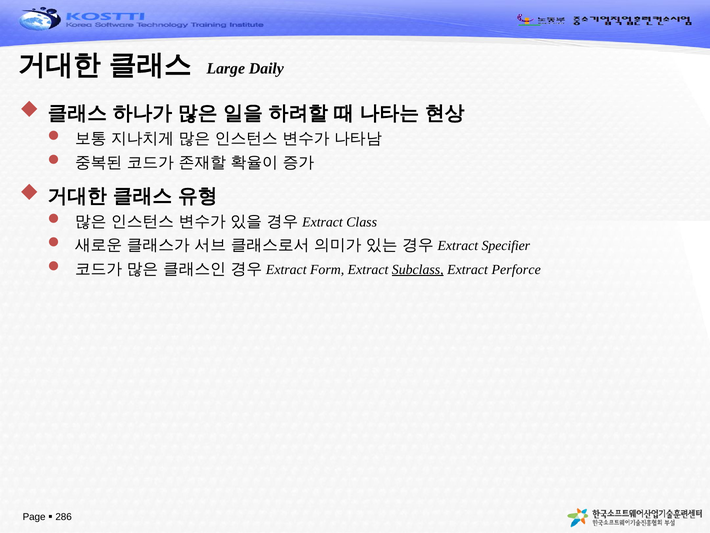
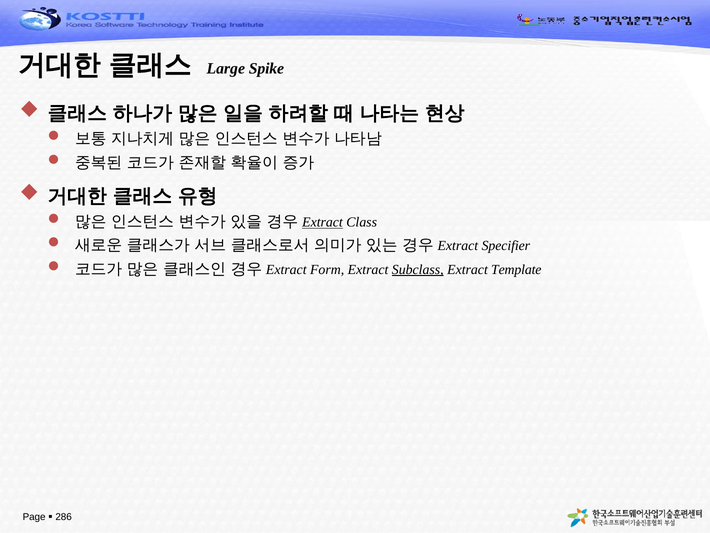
Daily: Daily -> Spike
Extract at (323, 222) underline: none -> present
Perforce: Perforce -> Template
